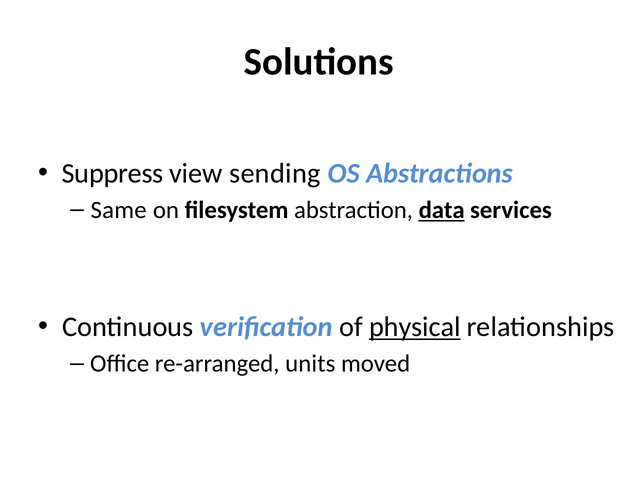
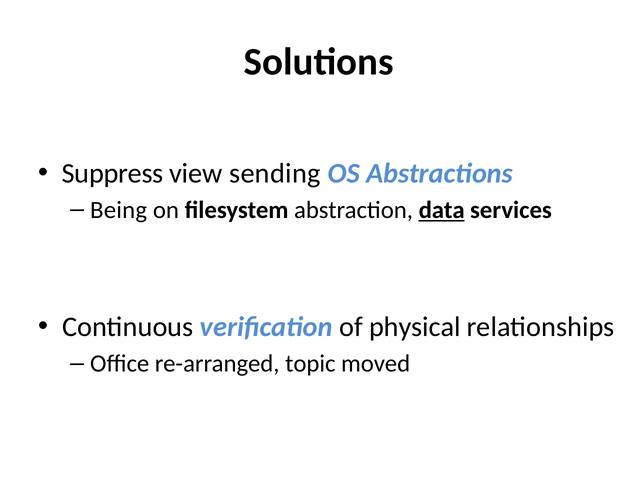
Same: Same -> Being
physical underline: present -> none
units: units -> topic
